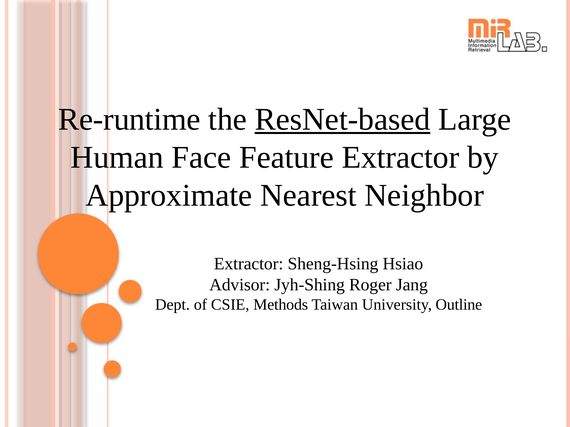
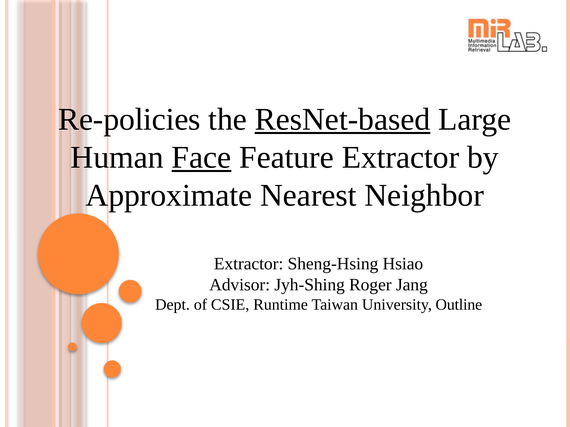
Re-runtime: Re-runtime -> Re-policies
Face underline: none -> present
Methods: Methods -> Runtime
